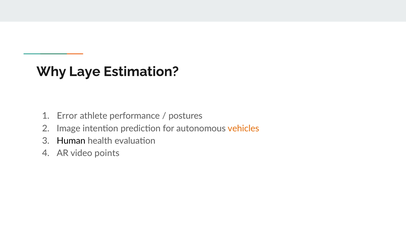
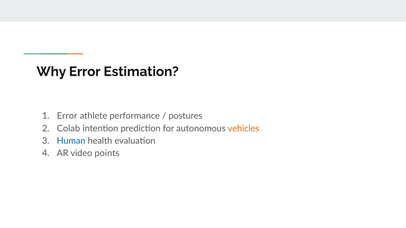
Why Laye: Laye -> Error
Image: Image -> Colab
Human colour: black -> blue
